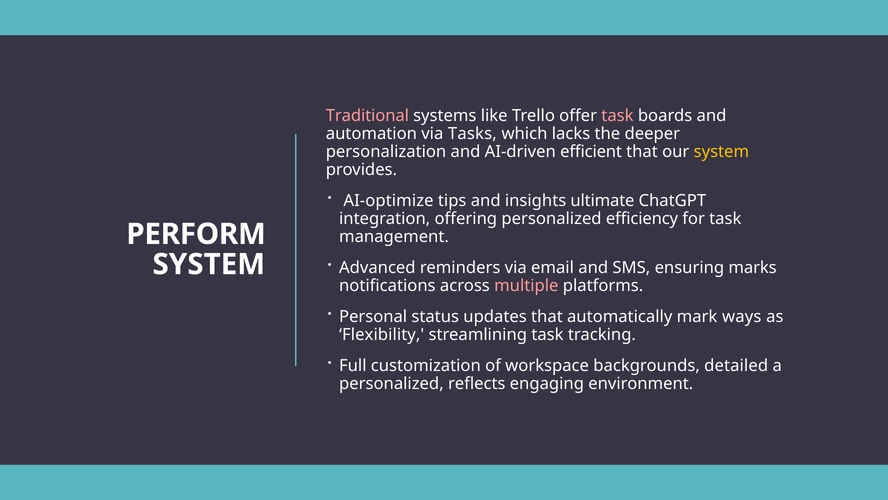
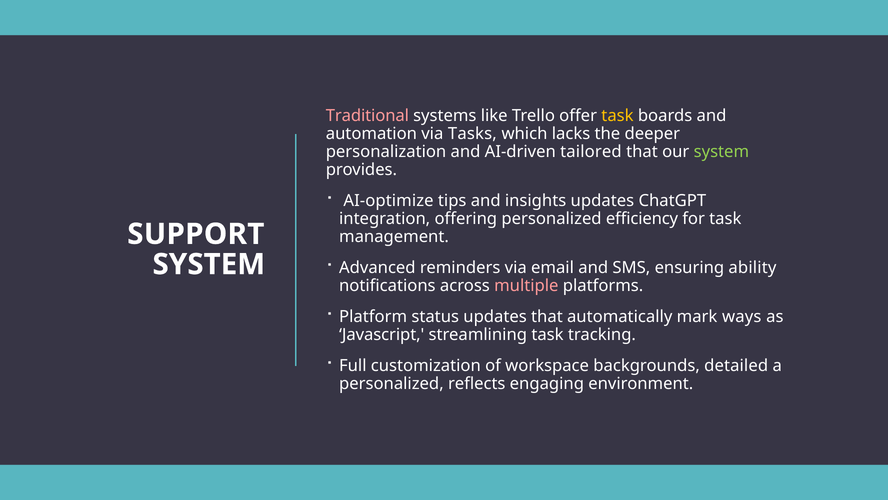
task at (617, 116) colour: pink -> yellow
efficient: efficient -> tailored
system at (721, 152) colour: yellow -> light green
insights ultimate: ultimate -> updates
PERFORM: PERFORM -> SUPPORT
marks: marks -> ability
Personal: Personal -> Platform
Flexibility: Flexibility -> Javascript
